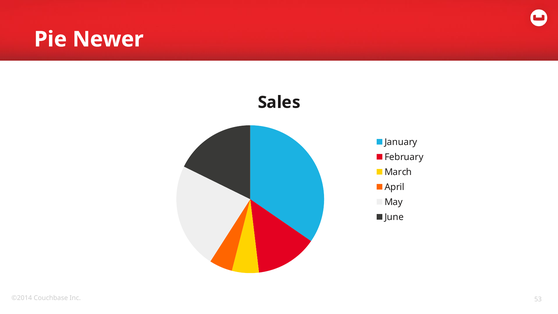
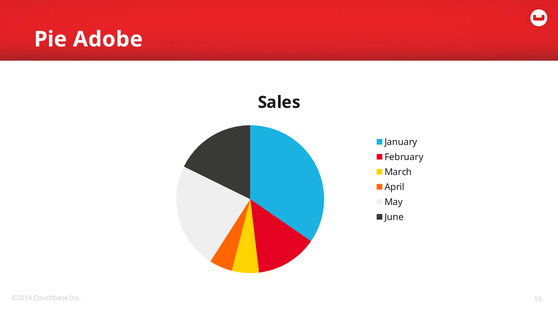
Newer: Newer -> Adobe
